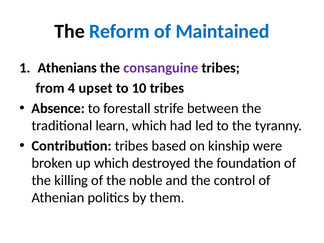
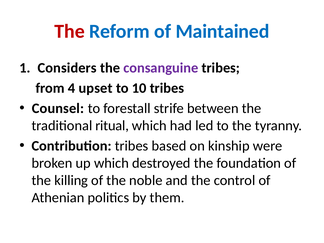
The at (70, 31) colour: black -> red
Athenians: Athenians -> Considers
Absence: Absence -> Counsel
learn: learn -> ritual
